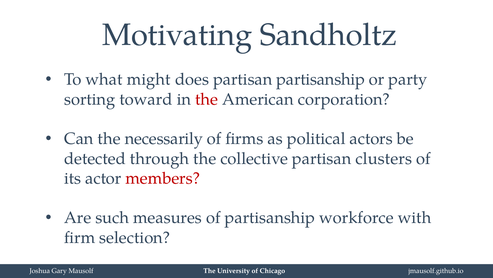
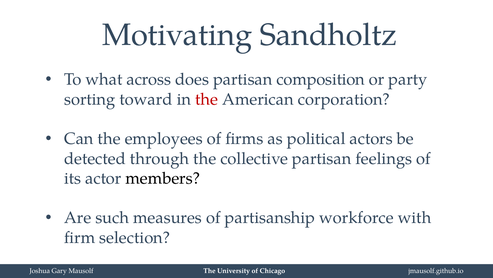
might: might -> across
partisan partisanship: partisanship -> composition
necessarily: necessarily -> employees
clusters: clusters -> feelings
members colour: red -> black
